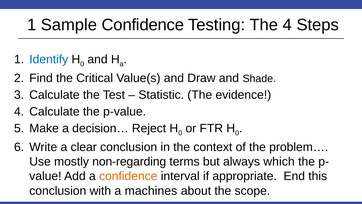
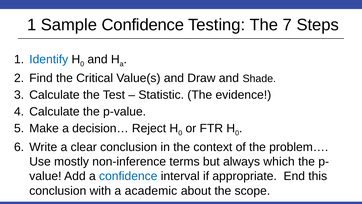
The 4: 4 -> 7
non-regarding: non-regarding -> non-inference
confidence at (128, 176) colour: orange -> blue
machines: machines -> academic
